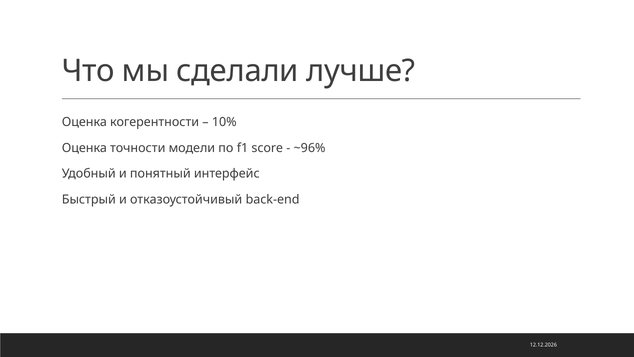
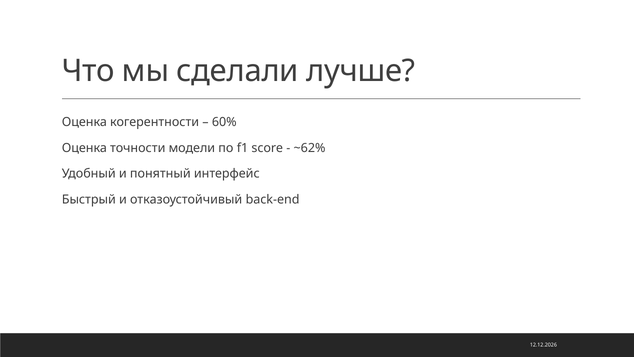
10%: 10% -> 60%
~96%: ~96% -> ~62%
